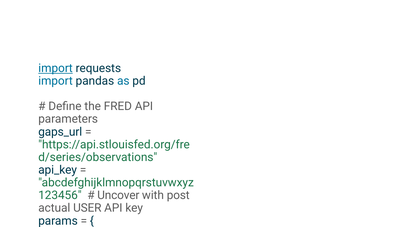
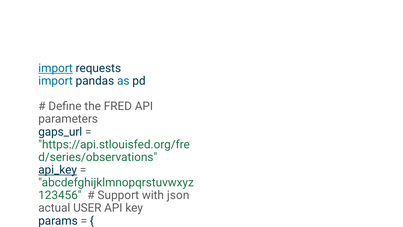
api_key at (58, 170) underline: none -> present
Uncover: Uncover -> Support
with post: post -> json
